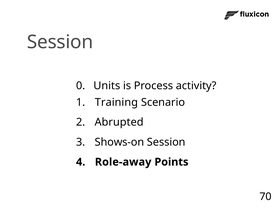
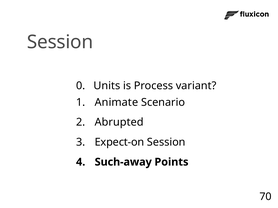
activity: activity -> variant
Training: Training -> Animate
Shows-on: Shows-on -> Expect-on
Role-away: Role-away -> Such-away
